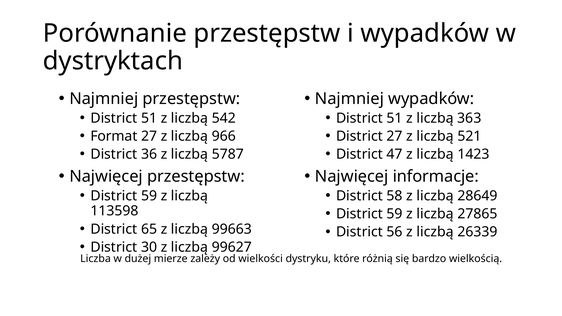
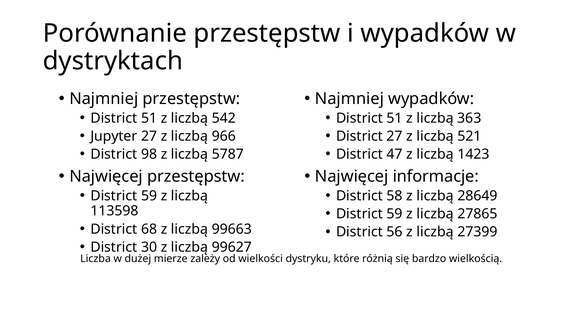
Format: Format -> Jupyter
36: 36 -> 98
65: 65 -> 68
26339: 26339 -> 27399
